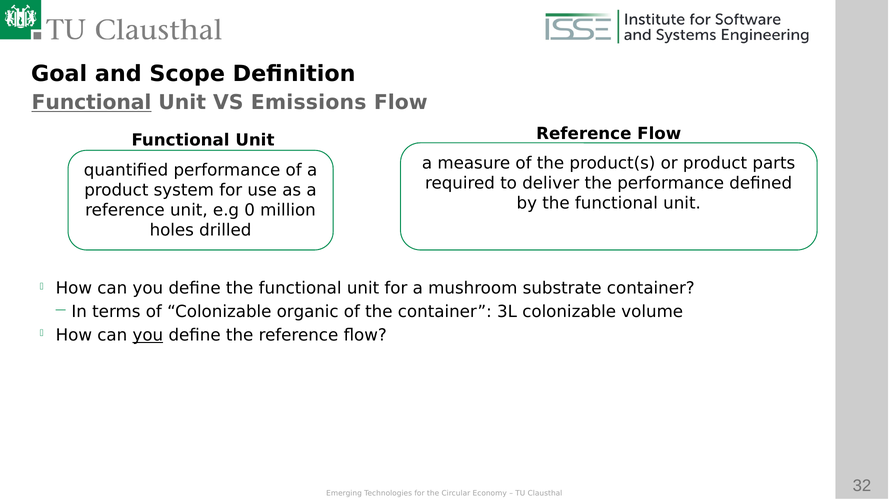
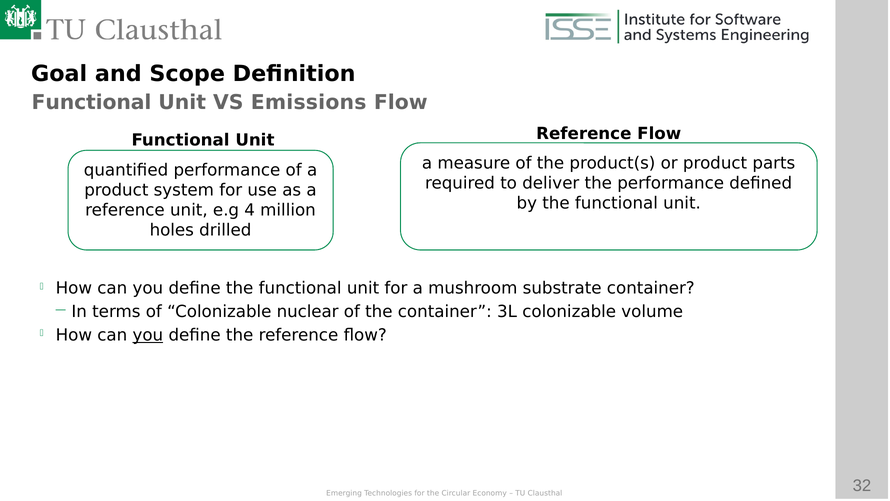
Functional at (91, 103) underline: present -> none
0: 0 -> 4
organic: organic -> nuclear
